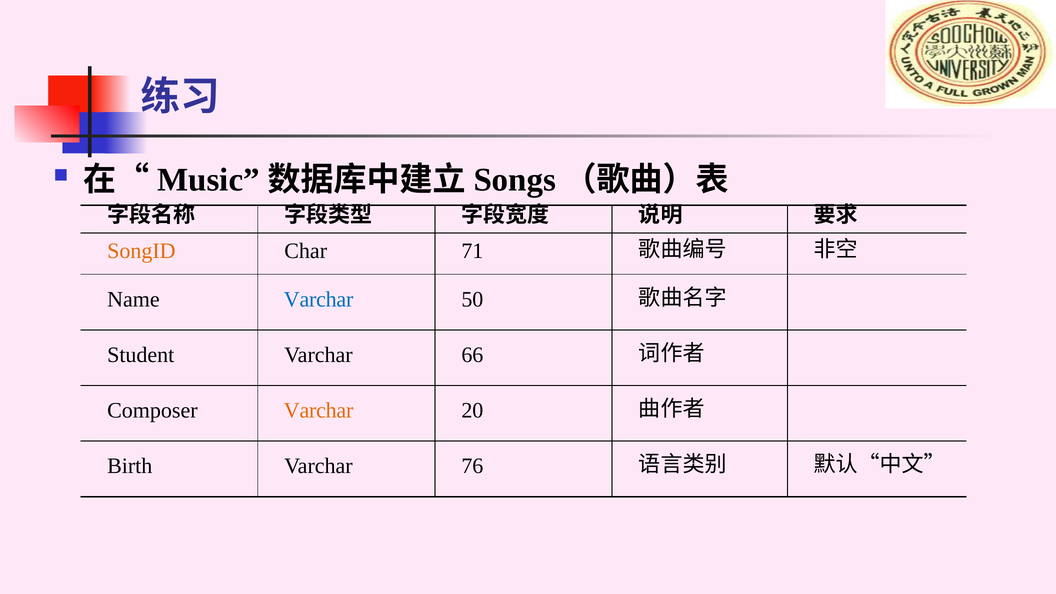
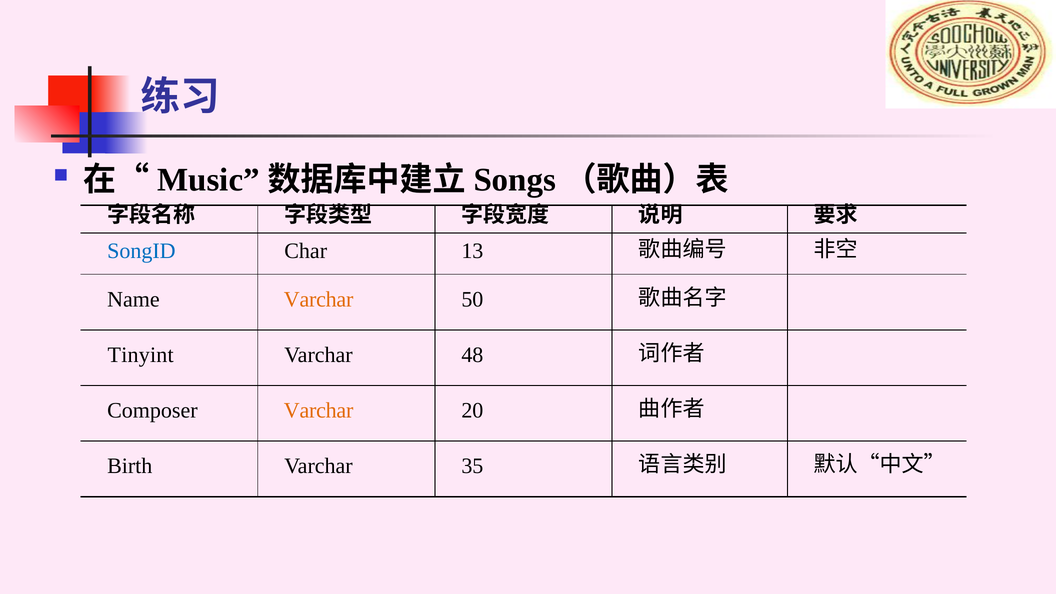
SongID colour: orange -> blue
71: 71 -> 13
Varchar at (319, 299) colour: blue -> orange
Student: Student -> Tinyint
66: 66 -> 48
76: 76 -> 35
